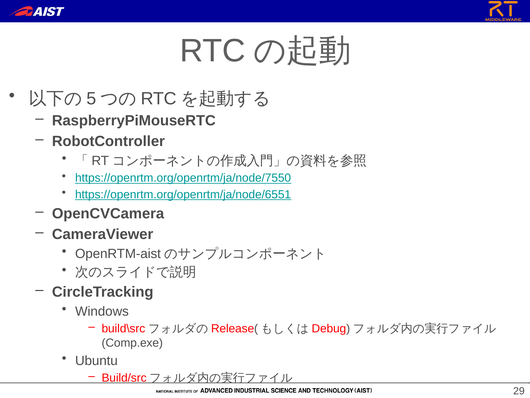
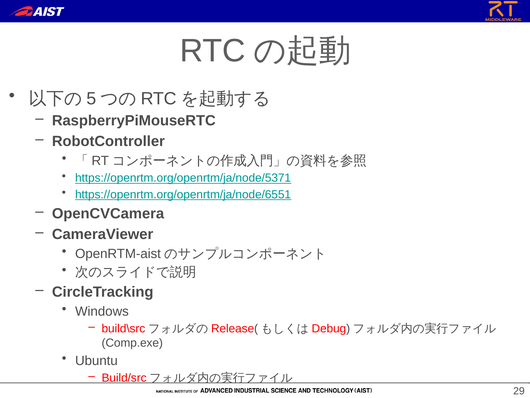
https://openrtm.org/openrtm/ja/node/7550: https://openrtm.org/openrtm/ja/node/7550 -> https://openrtm.org/openrtm/ja/node/5371
